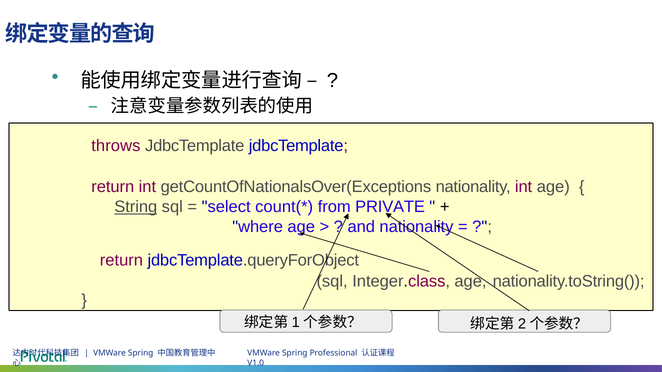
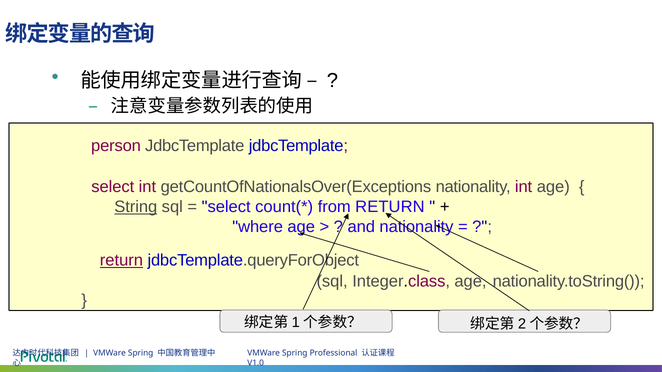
throws: throws -> person
return at (113, 187): return -> select
from PRIVATE: PRIVATE -> RETURN
return at (121, 261) underline: none -> present
